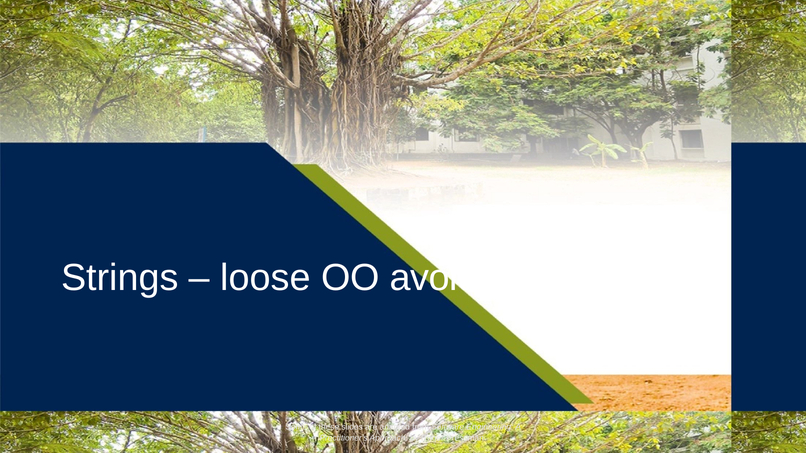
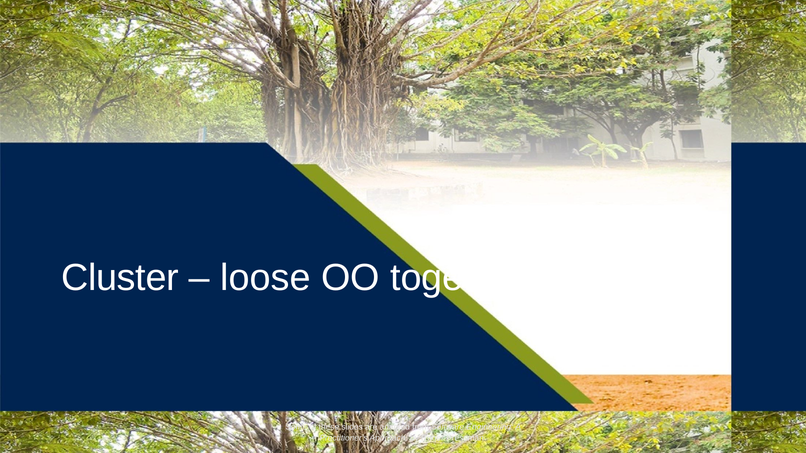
Strings: Strings -> Cluster
avoiding: avoiding -> together
